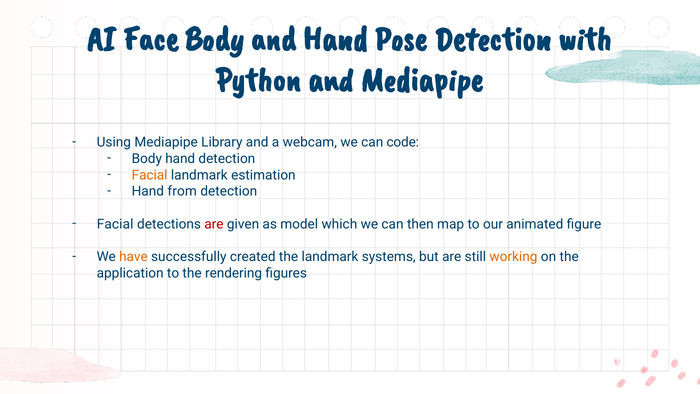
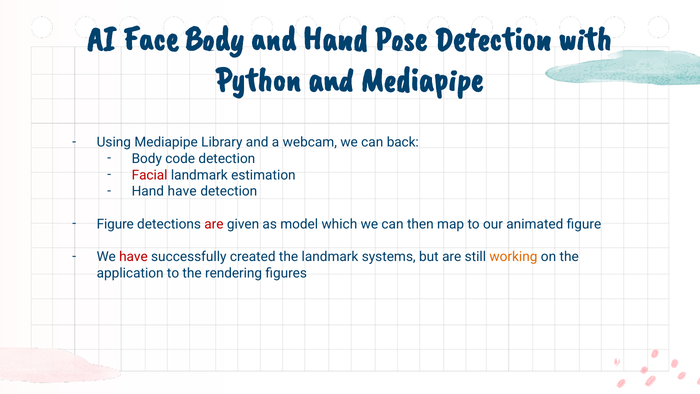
code: code -> back
Body hand: hand -> code
Facial at (150, 175) colour: orange -> red
Hand from: from -> have
Facial at (115, 224): Facial -> Figure
have at (133, 257) colour: orange -> red
